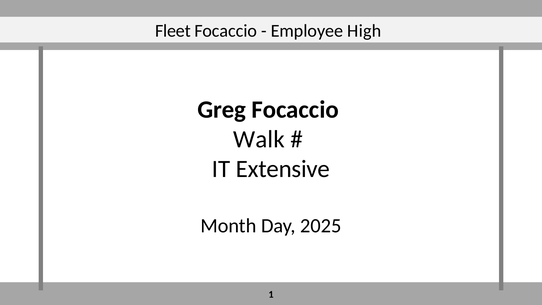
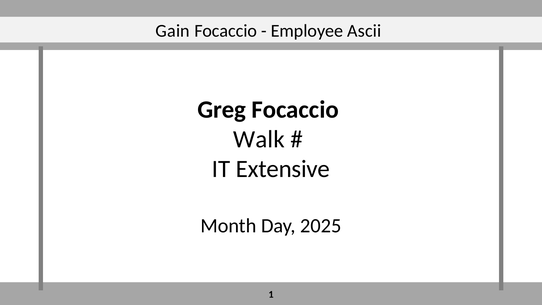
Fleet: Fleet -> Gain
High: High -> Ascii
